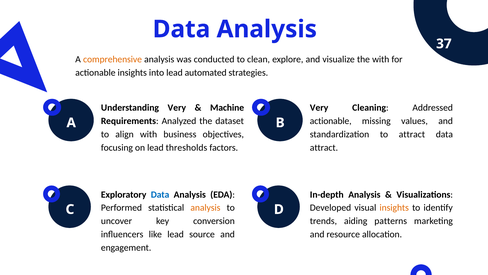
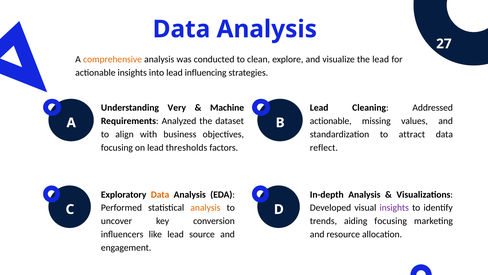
37: 37 -> 27
the with: with -> lead
automated: automated -> influencing
Very at (319, 108): Very -> Lead
attract at (324, 148): attract -> reflect
Data at (160, 194) colour: blue -> orange
insights at (394, 207) colour: orange -> purple
aiding patterns: patterns -> focusing
